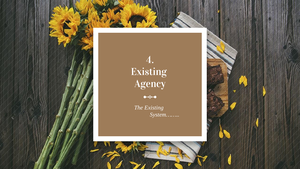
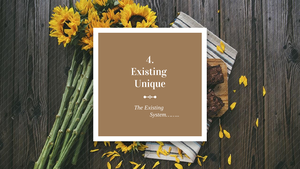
Agency: Agency -> Unique
